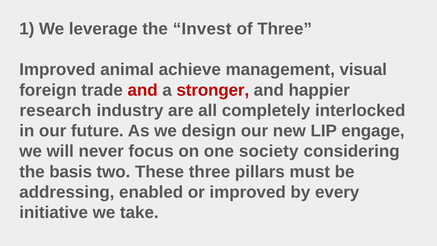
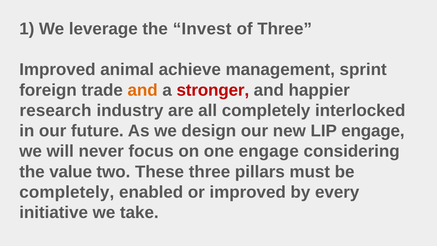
visual: visual -> sprint
and at (143, 90) colour: red -> orange
one society: society -> engage
basis: basis -> value
addressing at (67, 192): addressing -> completely
